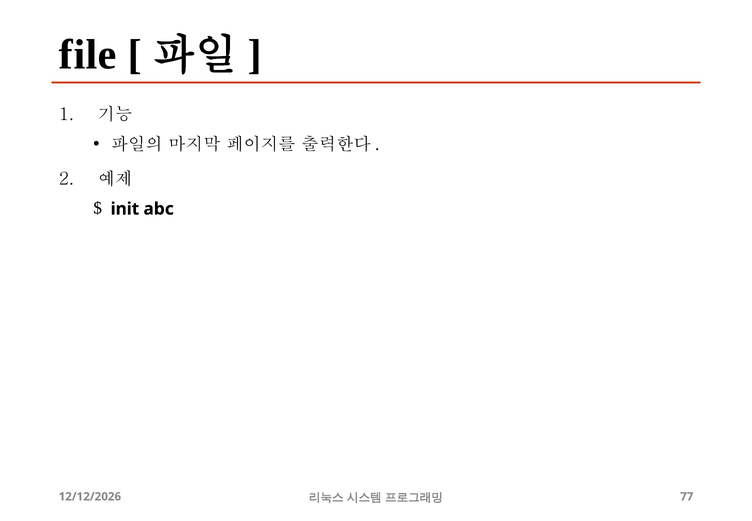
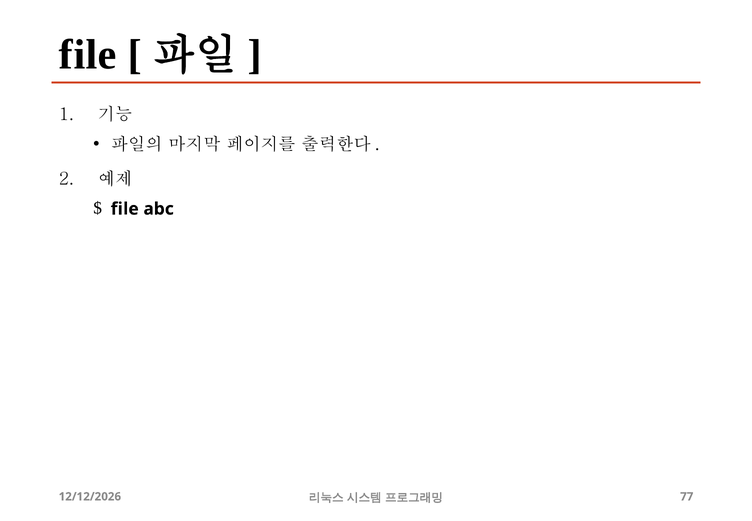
init at (125, 209): init -> file
